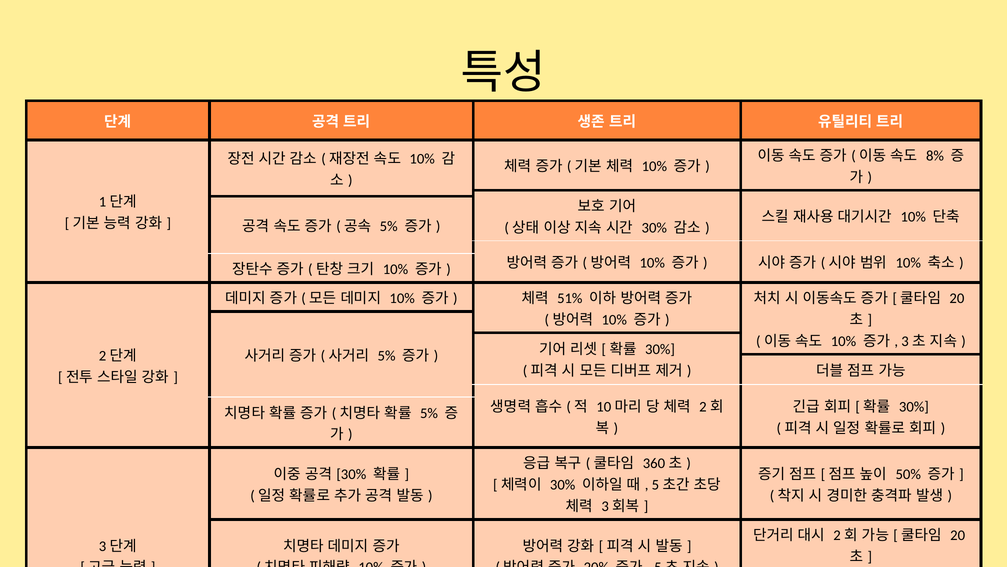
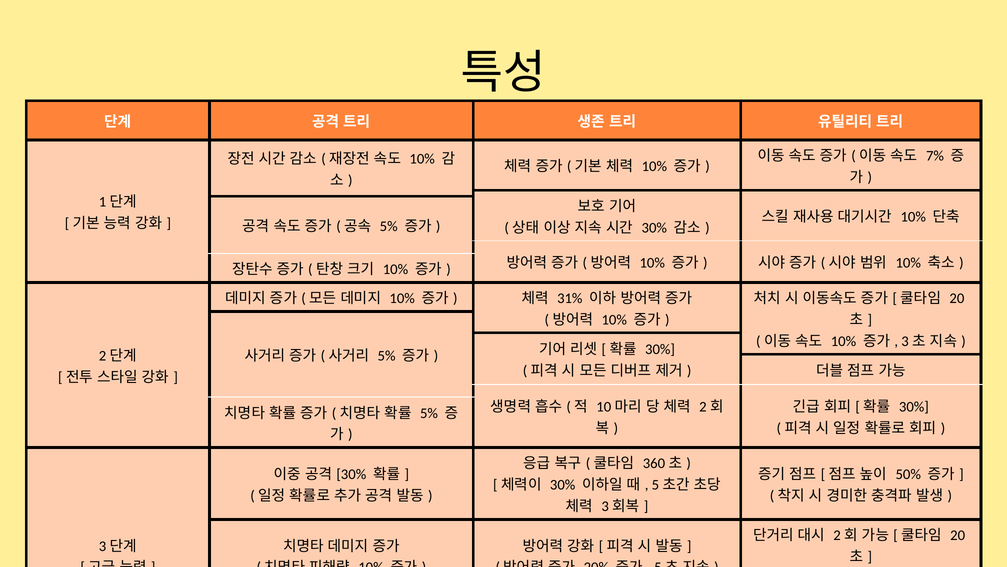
8%: 8% -> 7%
51%: 51% -> 31%
